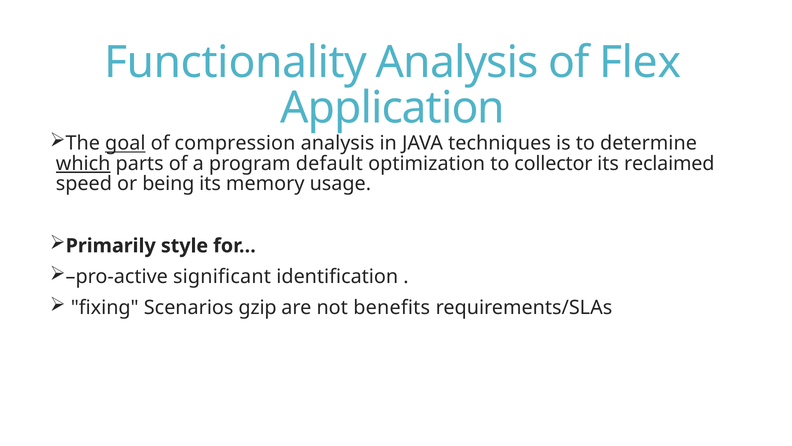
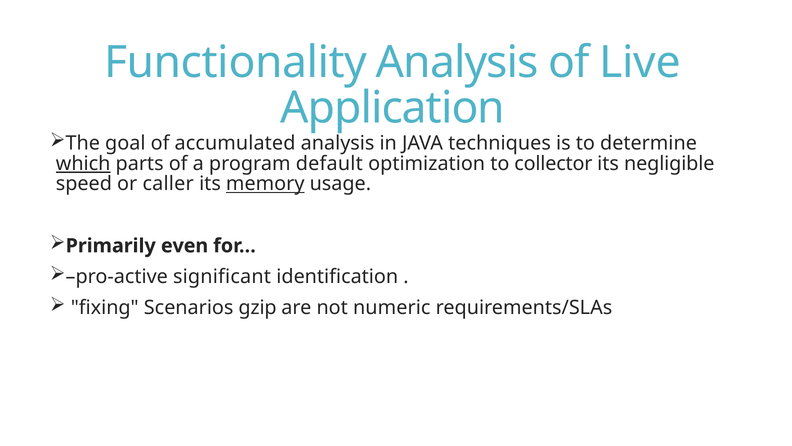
Flex: Flex -> Live
goal underline: present -> none
compression: compression -> accumulated
reclaimed: reclaimed -> negligible
being: being -> caller
memory underline: none -> present
style: style -> even
benefits: benefits -> numeric
